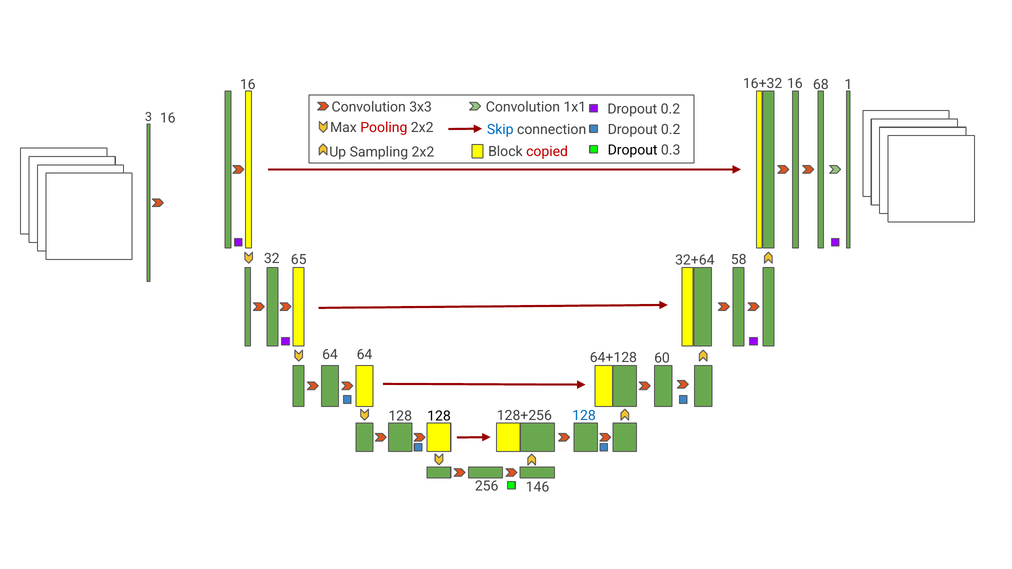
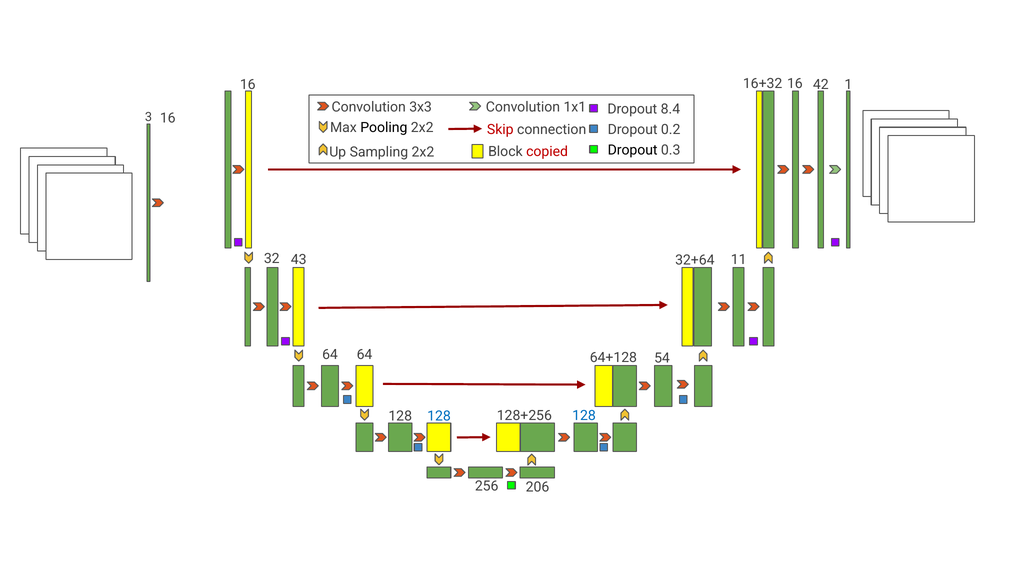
68: 68 -> 42
0.2 at (670, 109): 0.2 -> 8.4
Pooling colour: red -> black
Skip colour: blue -> red
65: 65 -> 43
58: 58 -> 11
60: 60 -> 54
128 at (439, 416) colour: black -> blue
146: 146 -> 206
